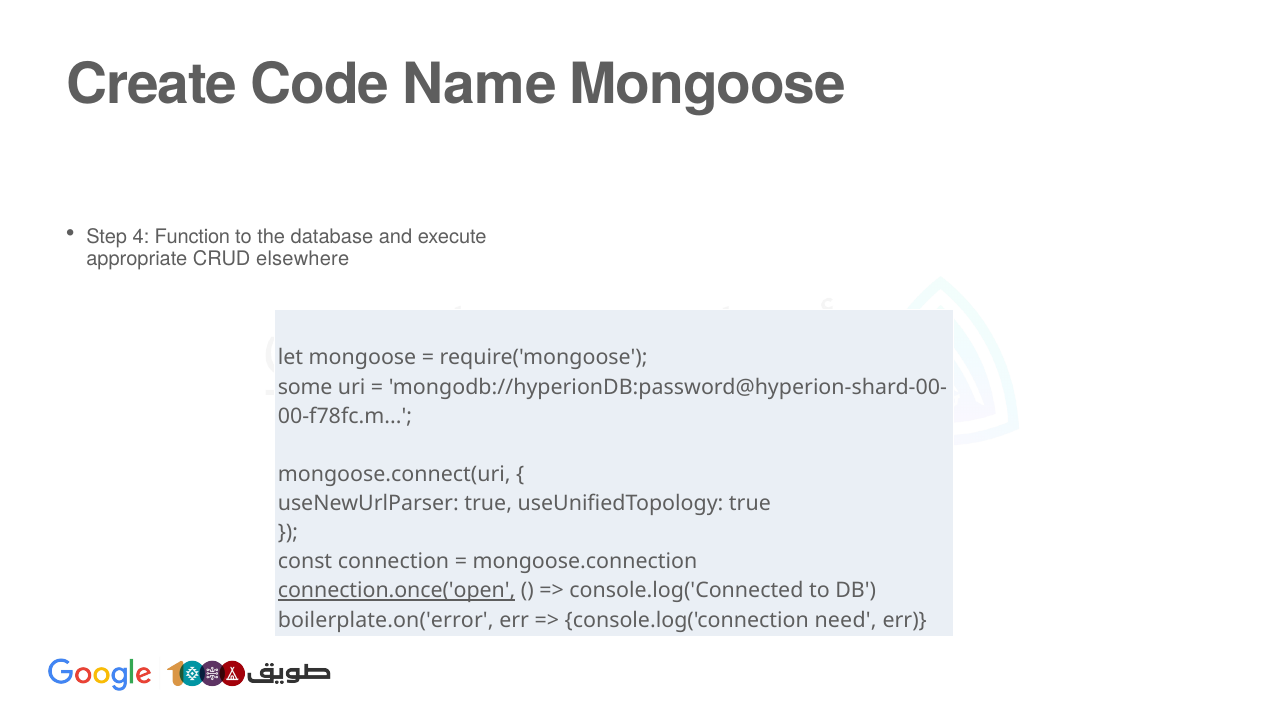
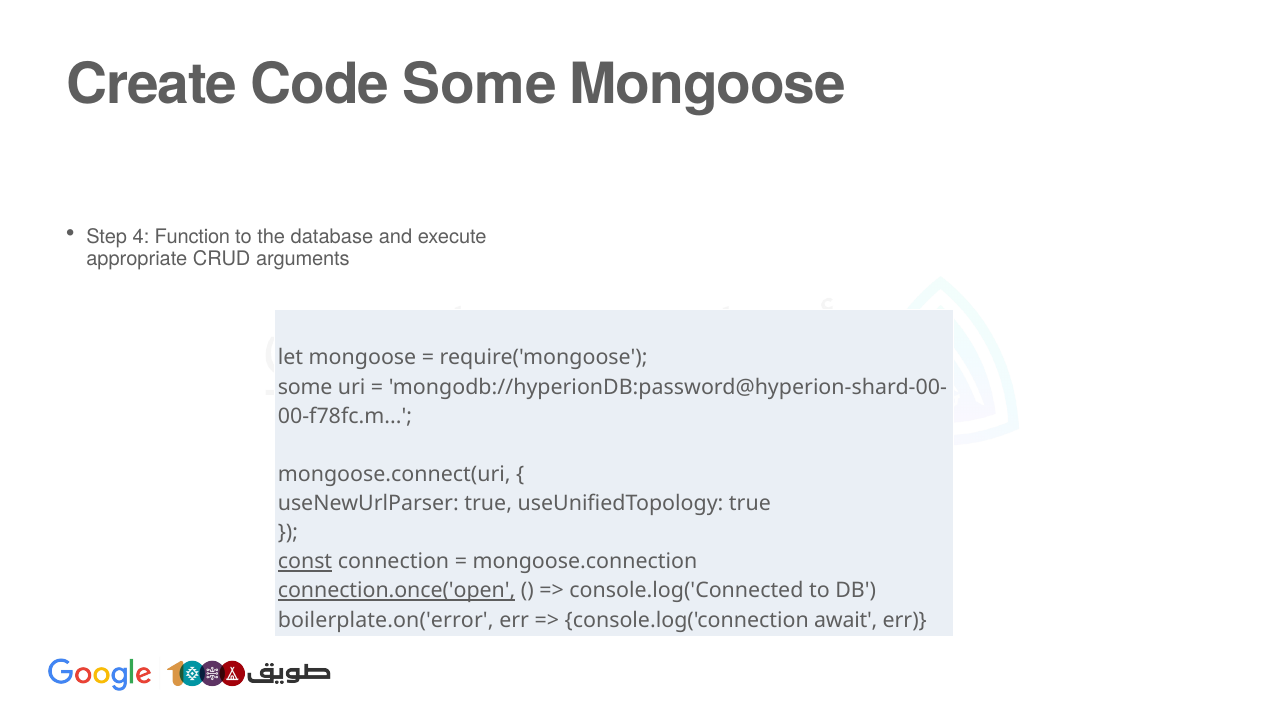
Code Name: Name -> Some
elsewhere: elsewhere -> arguments
const underline: none -> present
need: need -> await
